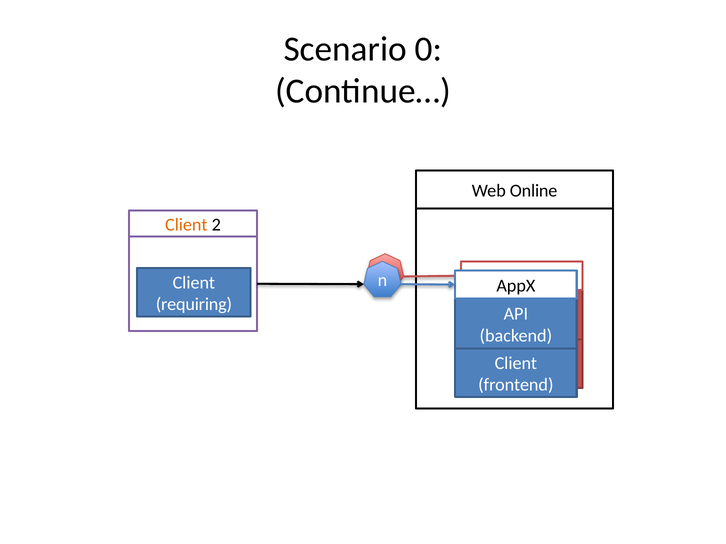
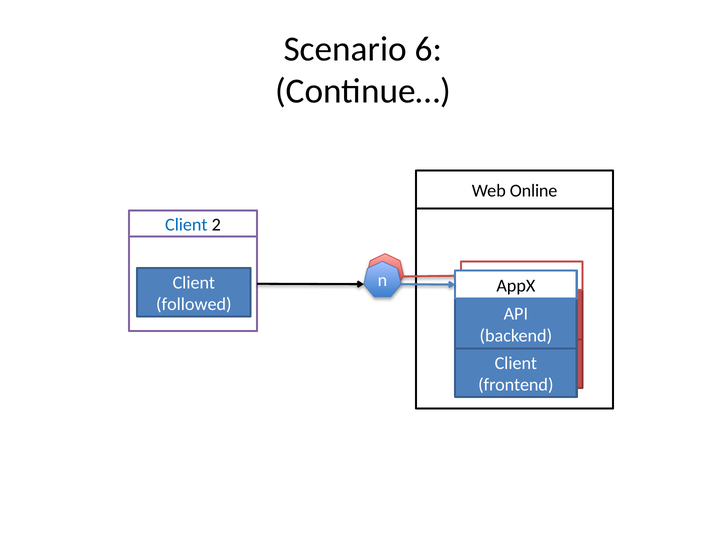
0: 0 -> 6
Client at (186, 225) colour: orange -> blue
requiring: requiring -> followed
